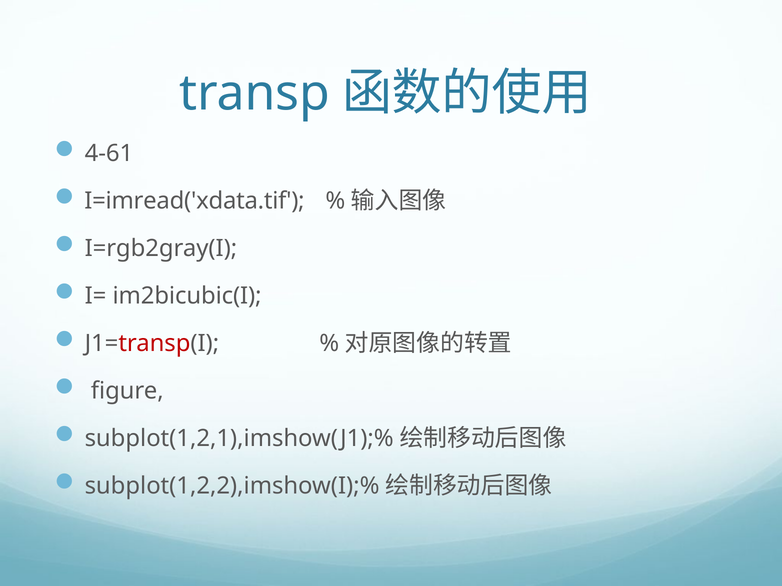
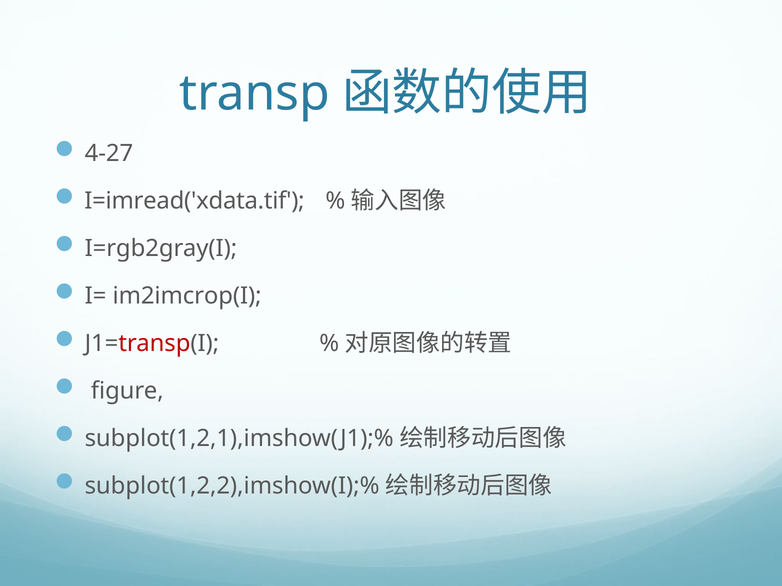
4-61: 4-61 -> 4-27
im2bicubic(I: im2bicubic(I -> im2imcrop(I
